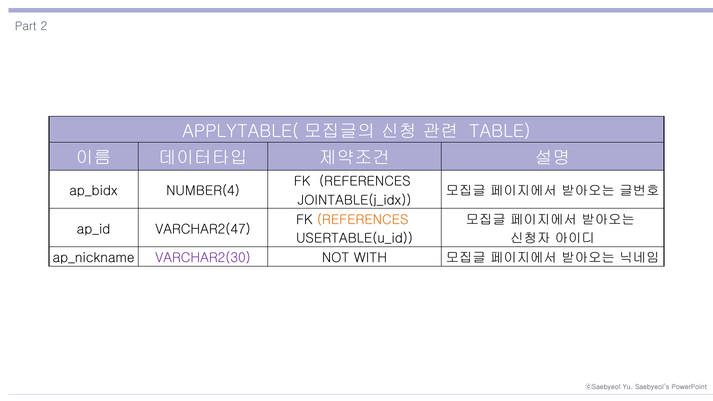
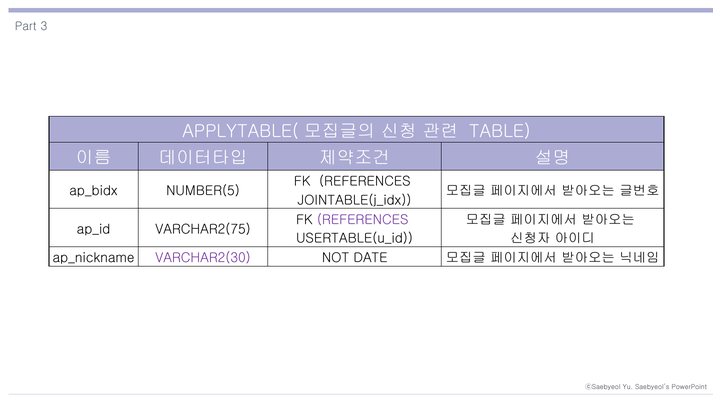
2: 2 -> 3
NUMBER(4: NUMBER(4 -> NUMBER(5
REFERENCES at (363, 220) colour: orange -> purple
VARCHAR2(47: VARCHAR2(47 -> VARCHAR2(75
WITH: WITH -> DATE
